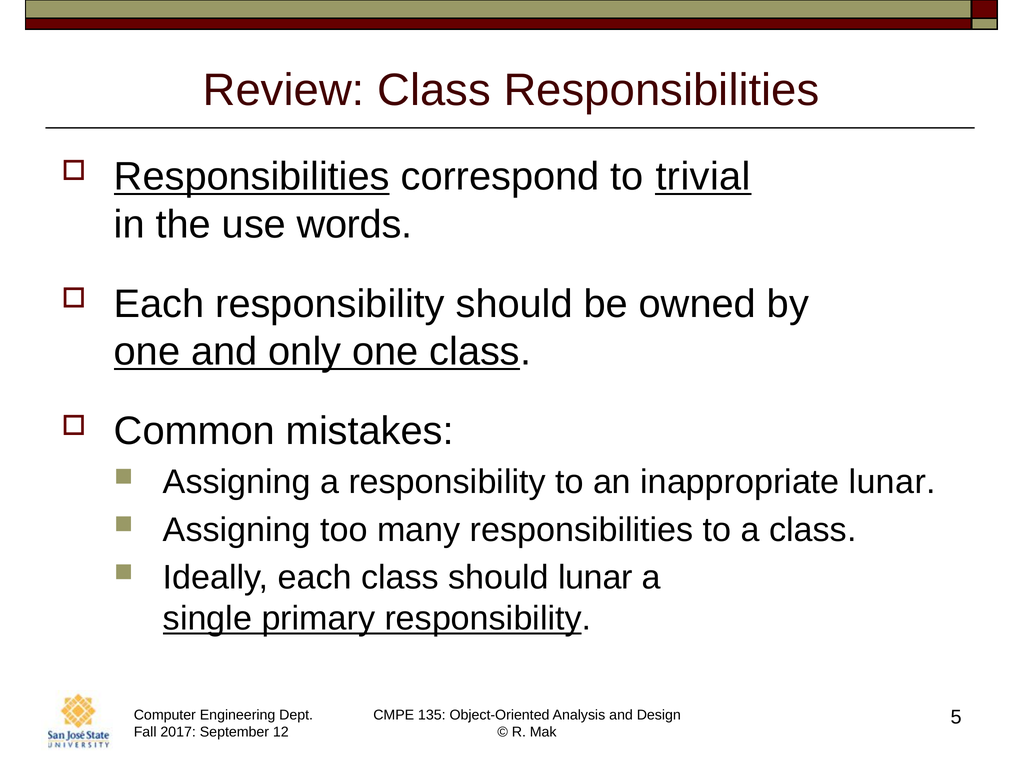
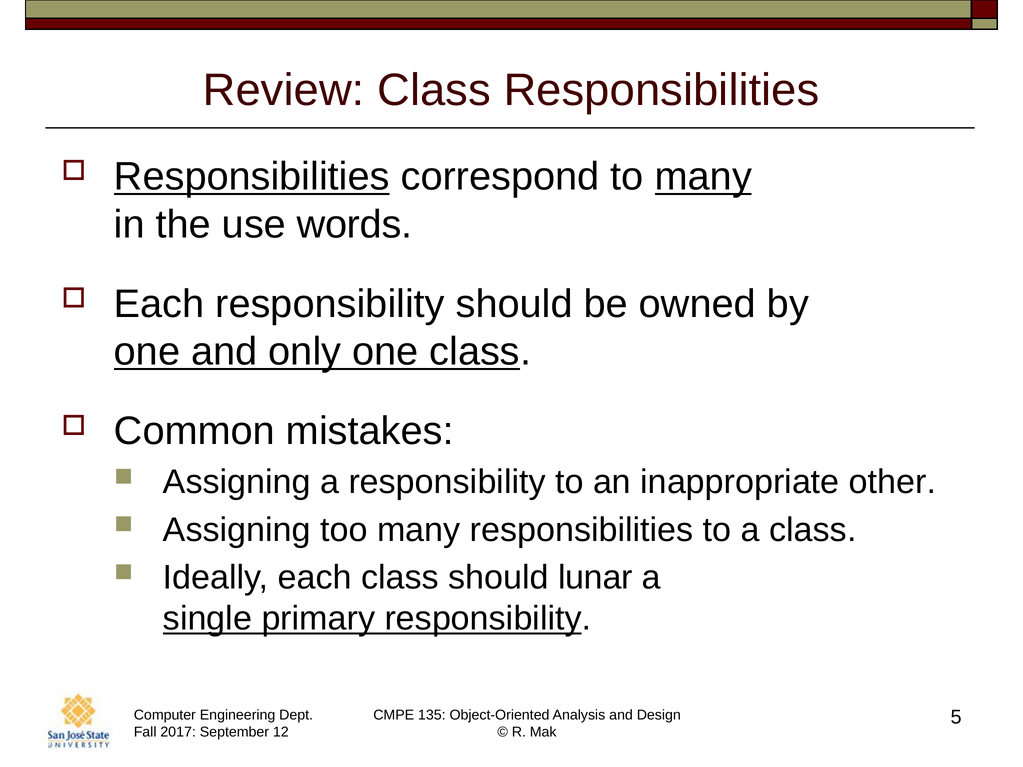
to trivial: trivial -> many
inappropriate lunar: lunar -> other
